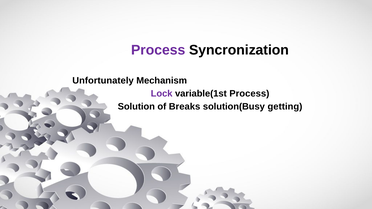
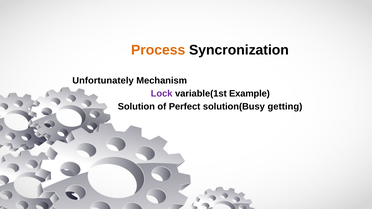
Process at (158, 50) colour: purple -> orange
variable(1st Process: Process -> Example
Breaks: Breaks -> Perfect
